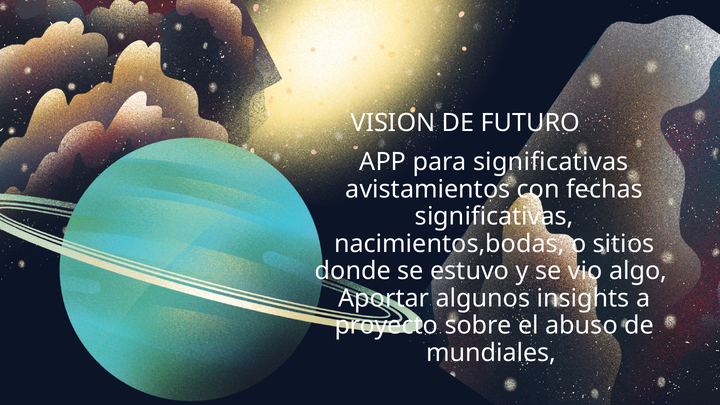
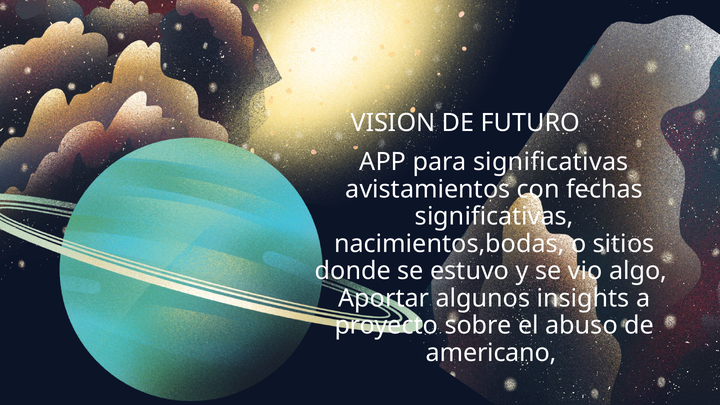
mundiales: mundiales -> americano
